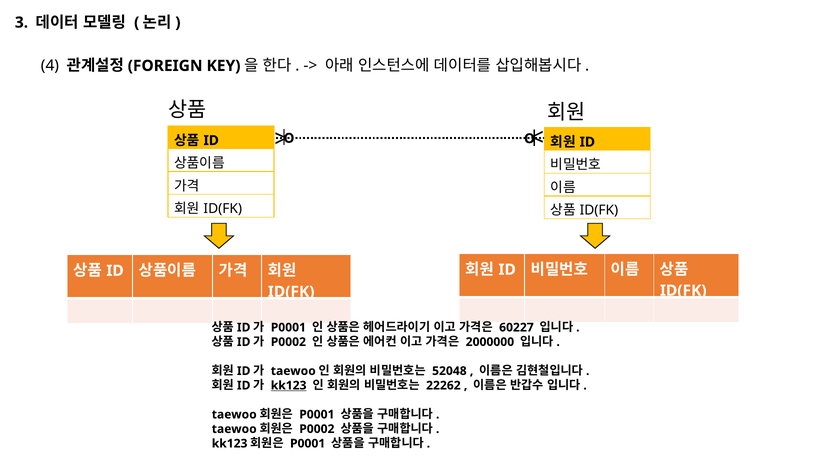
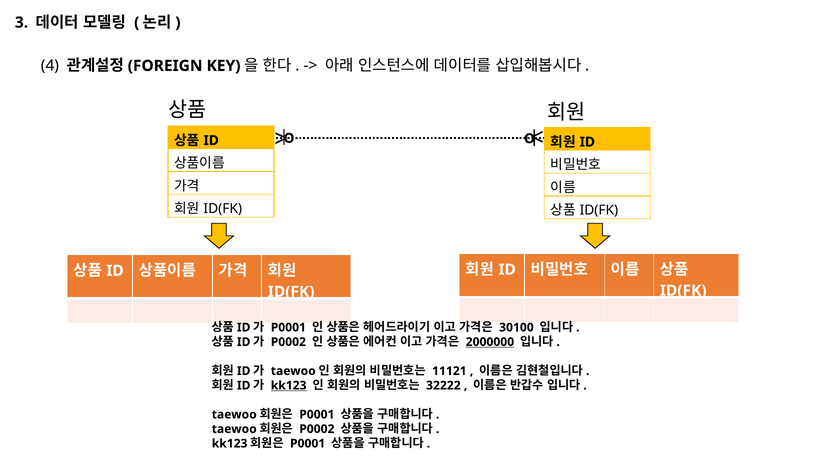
60227: 60227 -> 30100
2000000 underline: none -> present
52048: 52048 -> 11121
22262: 22262 -> 32222
